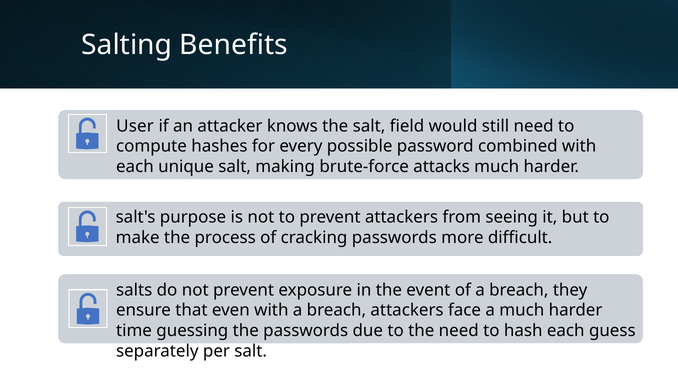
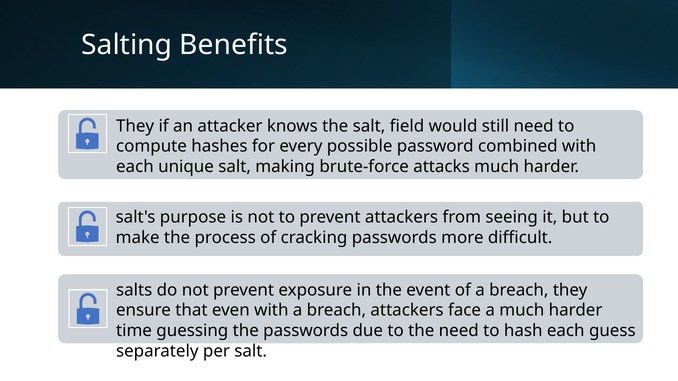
User at (135, 126): User -> They
